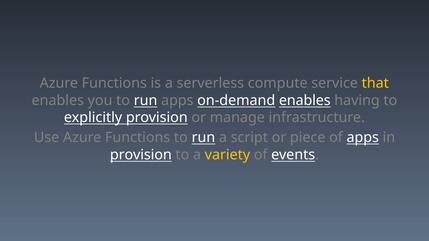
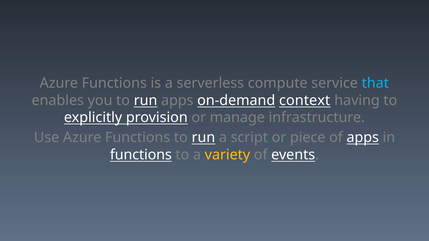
that colour: yellow -> light blue
on-demand enables: enables -> context
provision at (141, 155): provision -> functions
